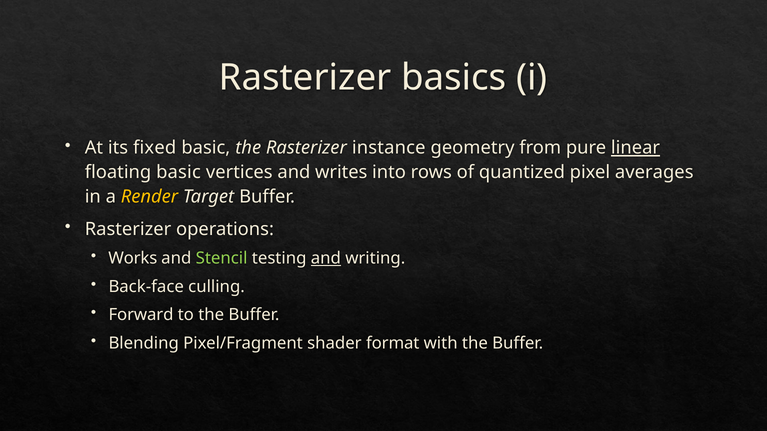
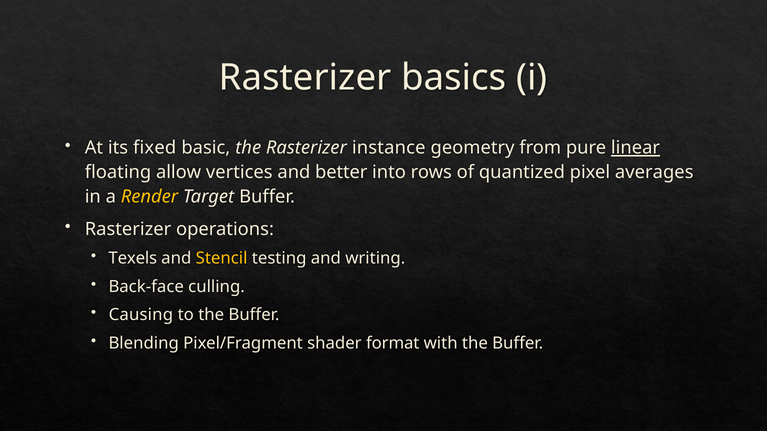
floating basic: basic -> allow
writes: writes -> better
Works: Works -> Texels
Stencil colour: light green -> yellow
and at (326, 259) underline: present -> none
Forward: Forward -> Causing
